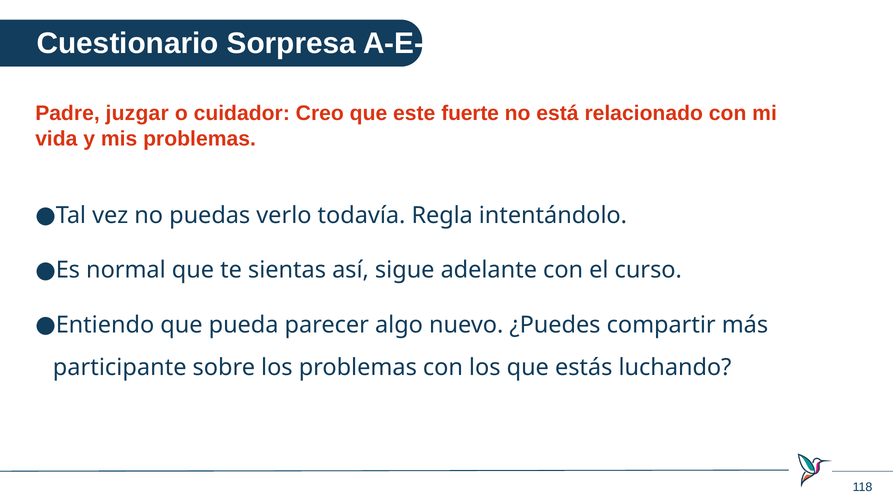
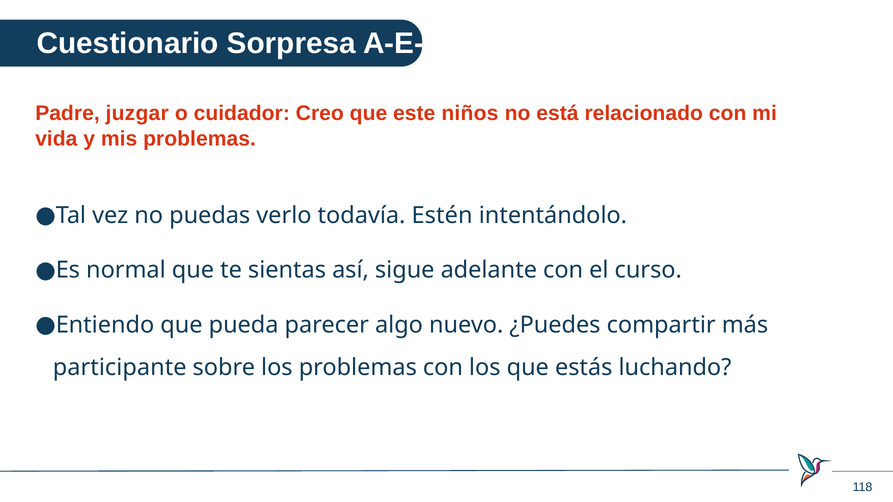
fuerte: fuerte -> niños
Regla: Regla -> Estén
